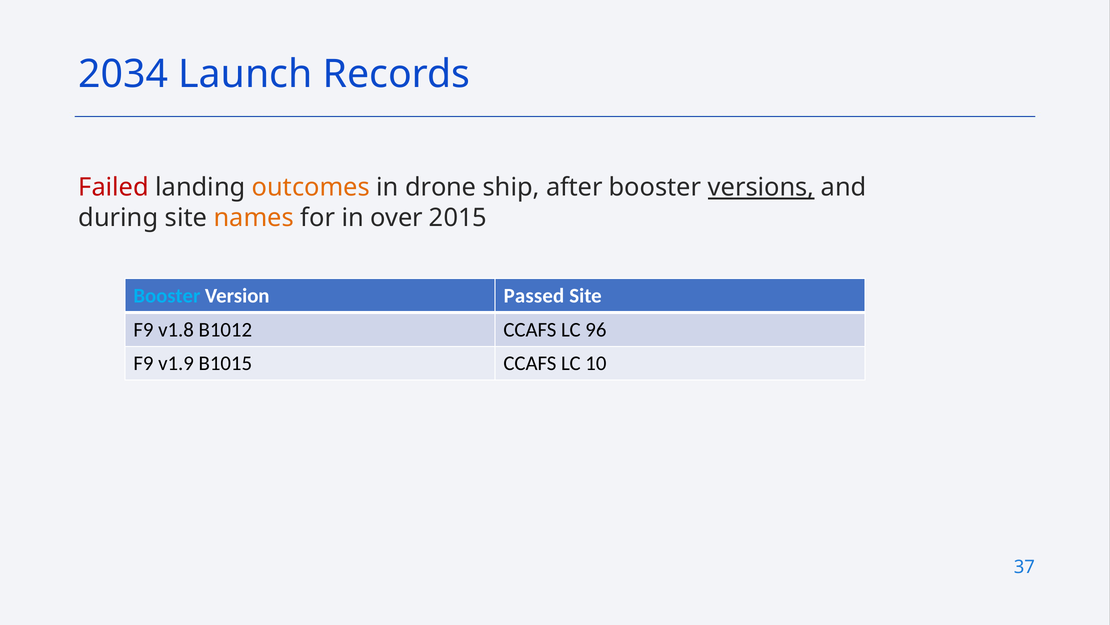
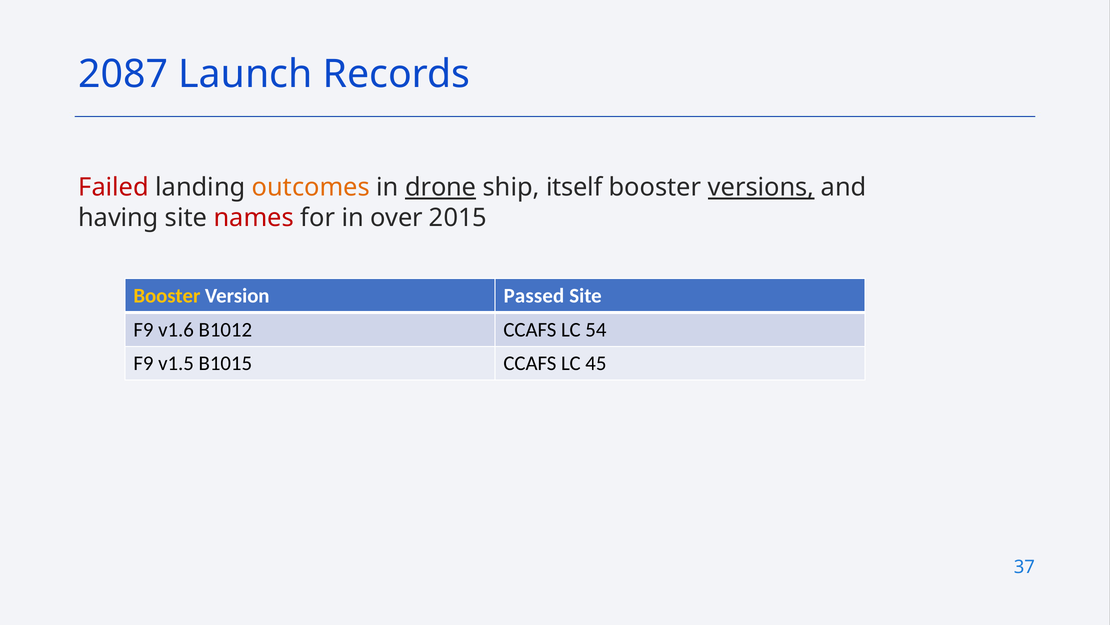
2034: 2034 -> 2087
drone underline: none -> present
after: after -> itself
during: during -> having
names colour: orange -> red
Booster at (167, 296) colour: light blue -> yellow
v1.8: v1.8 -> v1.6
96: 96 -> 54
v1.9: v1.9 -> v1.5
10: 10 -> 45
